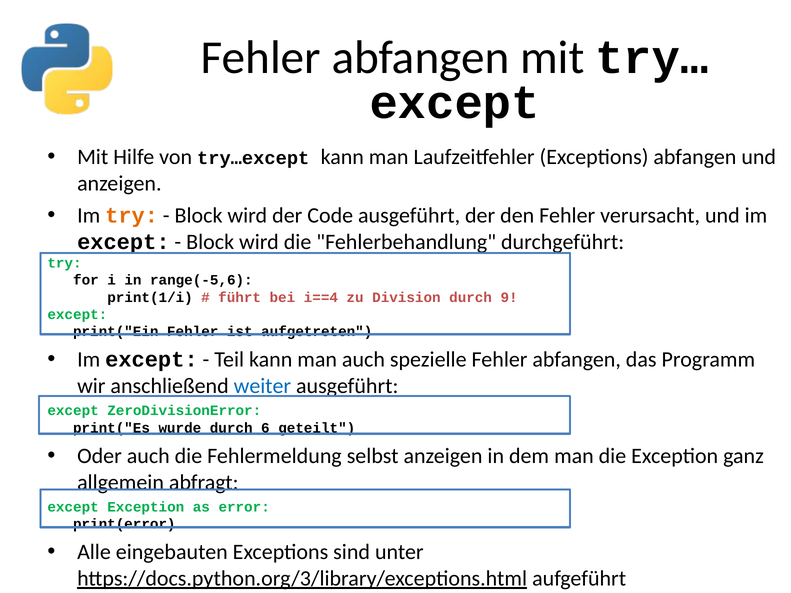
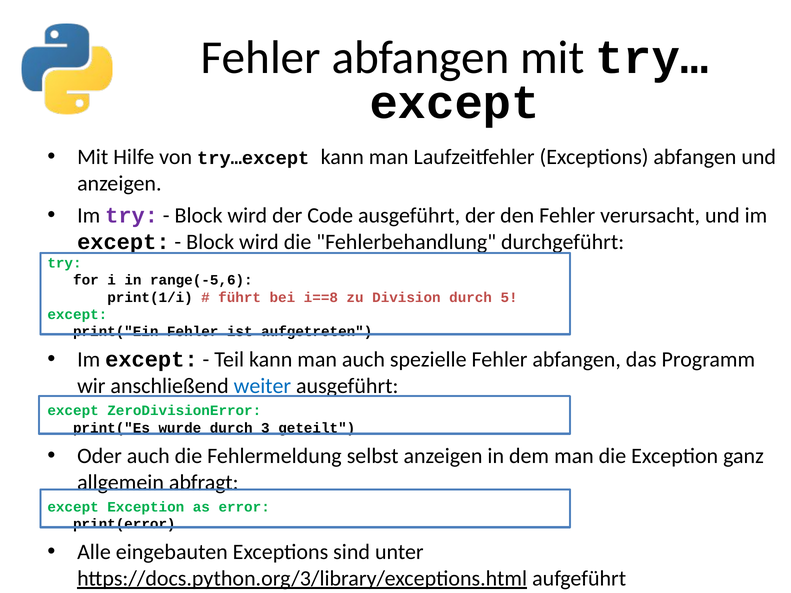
try at (132, 216) colour: orange -> purple
i==4: i==4 -> i==8
9: 9 -> 5
6: 6 -> 3
